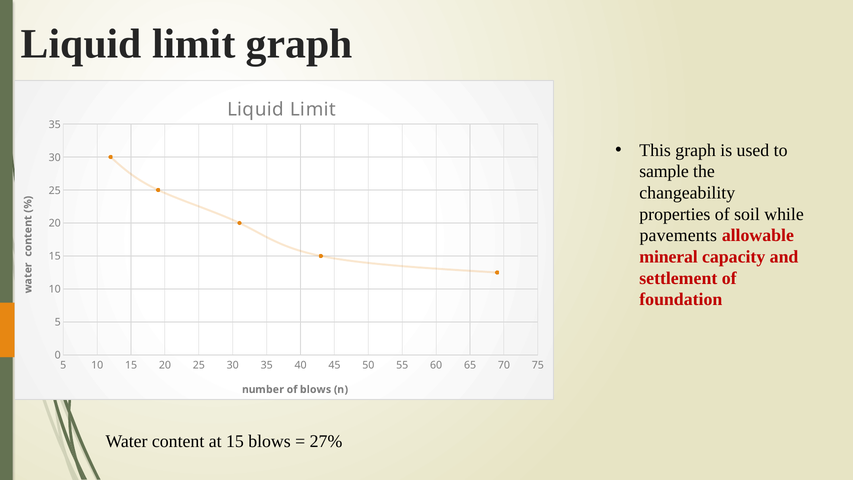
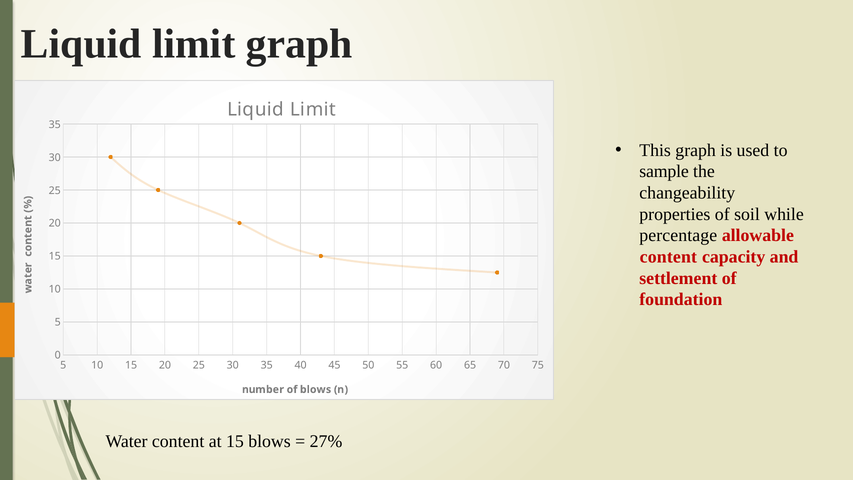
pavements: pavements -> percentage
mineral at (669, 257): mineral -> content
